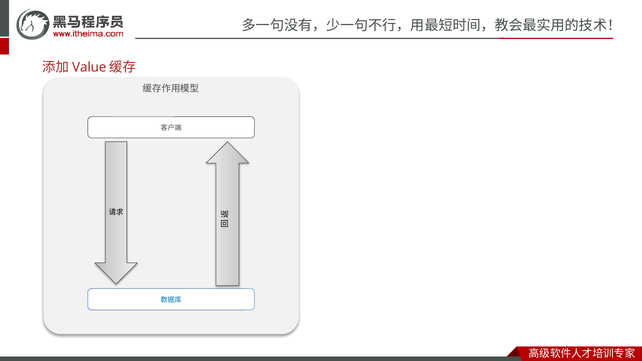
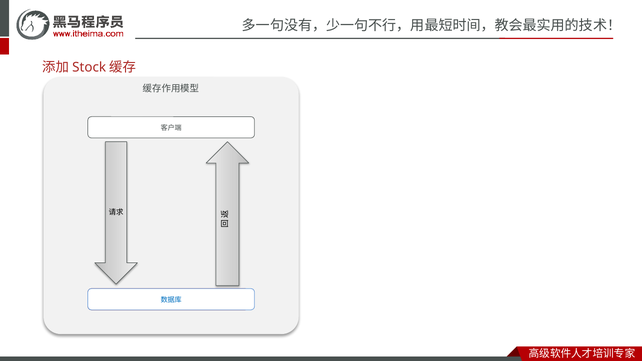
Value: Value -> Stock
